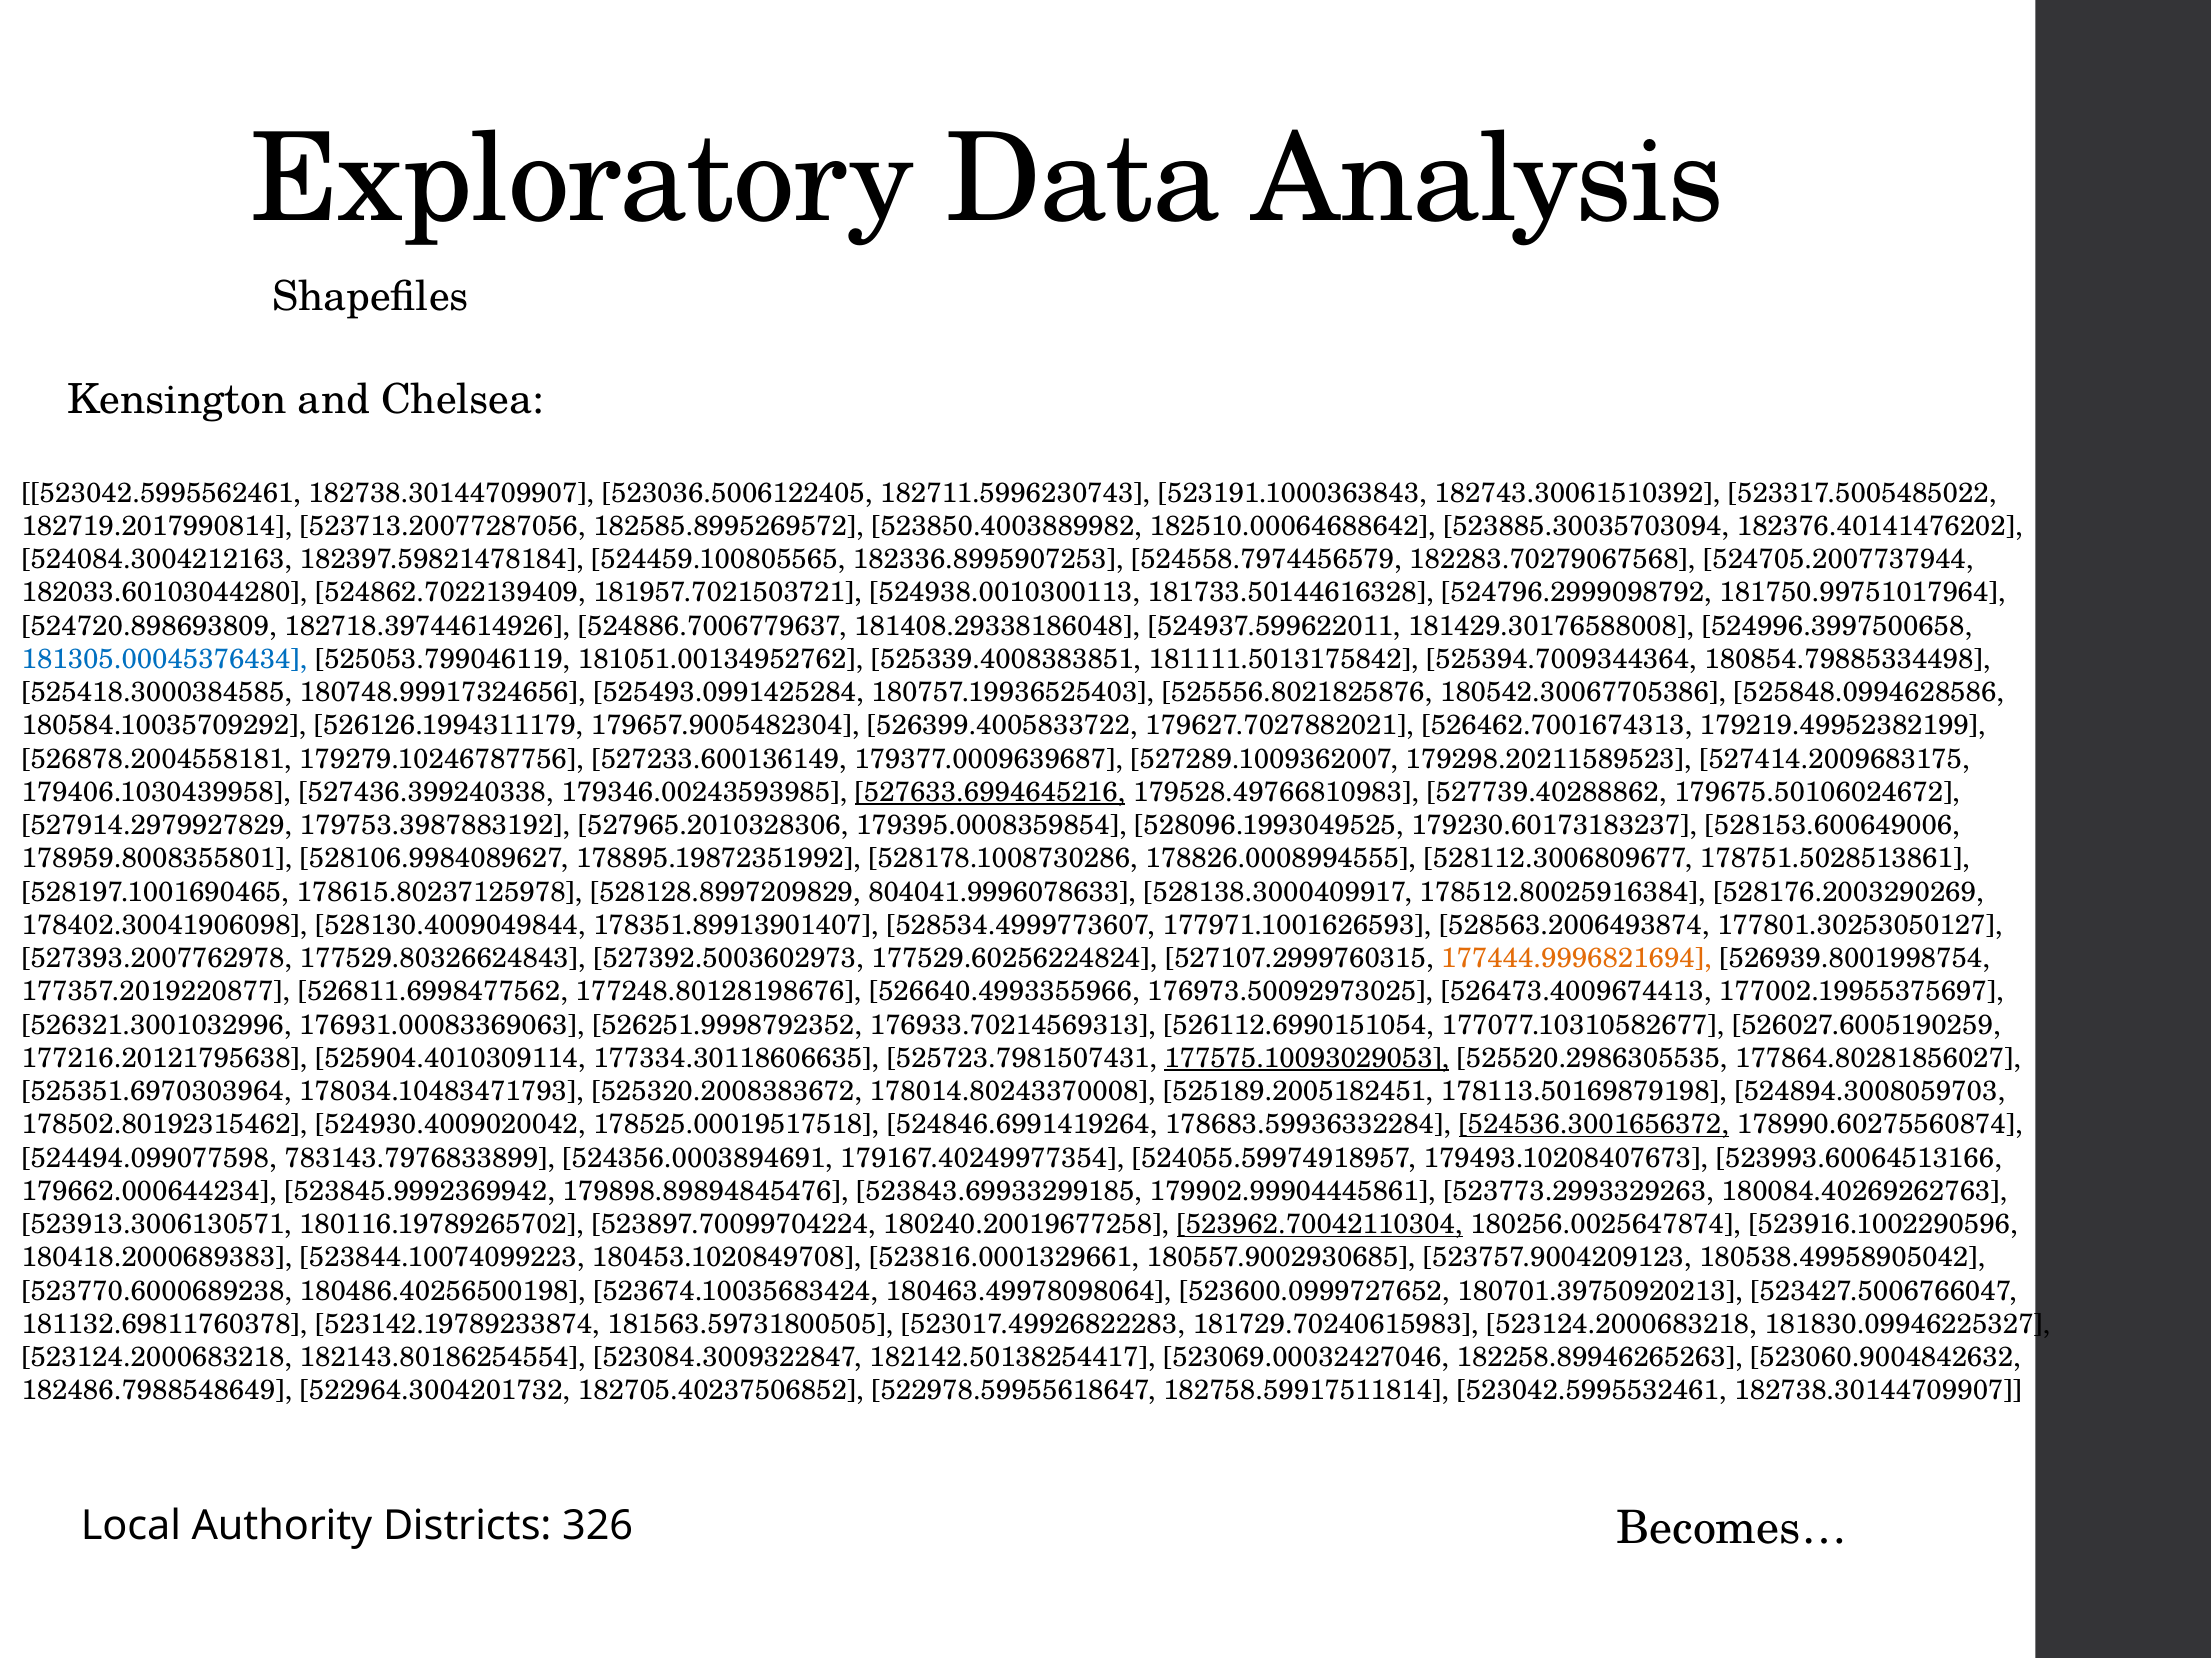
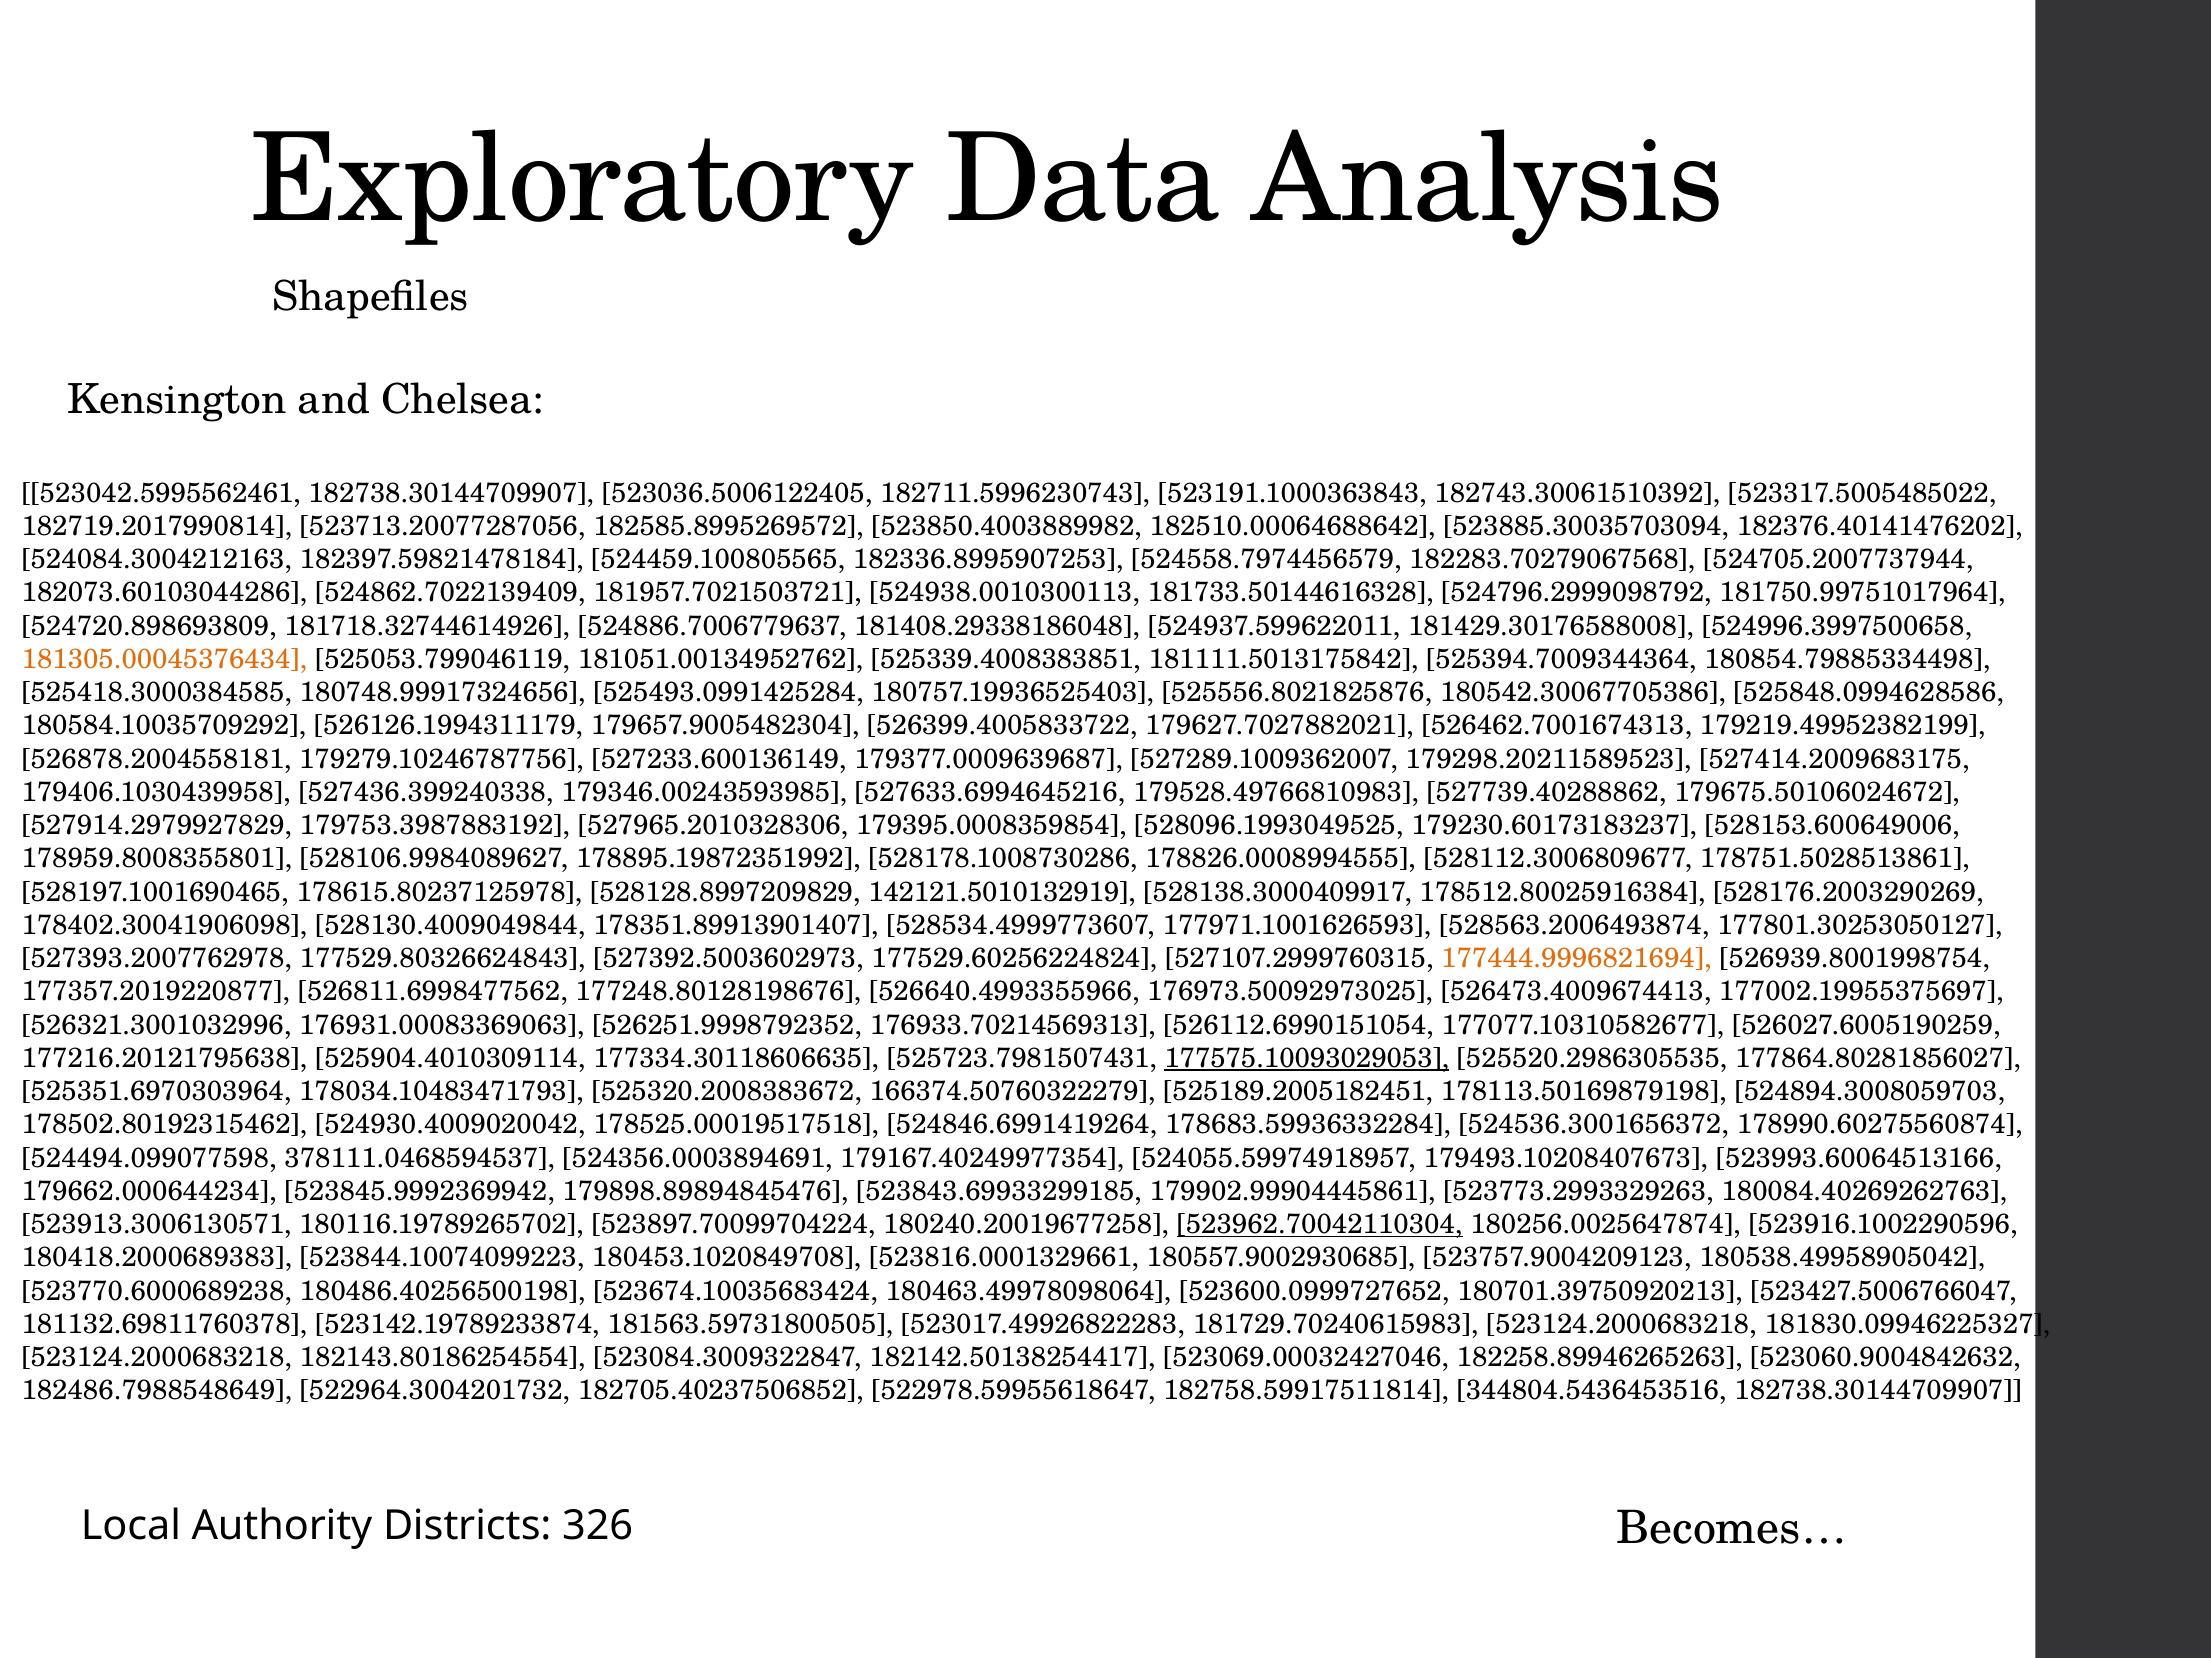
182033.60103044280: 182033.60103044280 -> 182073.60103044286
182718.39744614926: 182718.39744614926 -> 181718.32744614926
181305.00045376434 colour: blue -> orange
527633.6994645216 underline: present -> none
804041.9996078633: 804041.9996078633 -> 142121.5010132919
178014.80243370008: 178014.80243370008 -> 166374.50760322279
524536.3001656372 underline: present -> none
783143.7976833899: 783143.7976833899 -> 378111.0468594537
523042.5995532461: 523042.5995532461 -> 344804.5436453516
